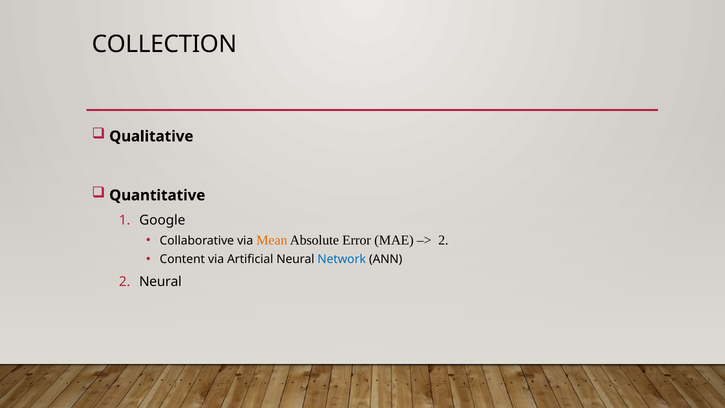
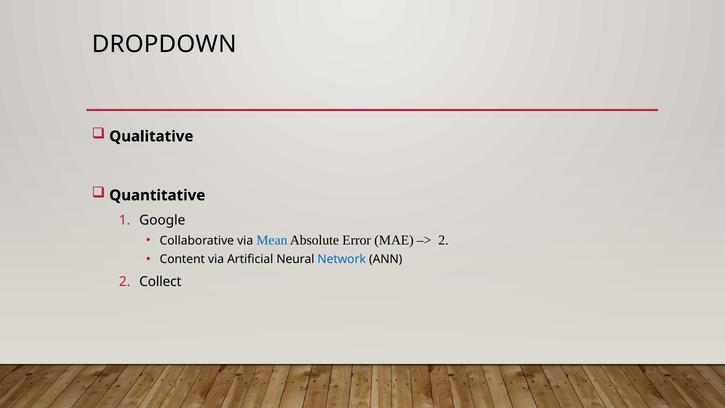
COLLECTION: COLLECTION -> DROPDOWN
Mean colour: orange -> blue
2 Neural: Neural -> Collect
